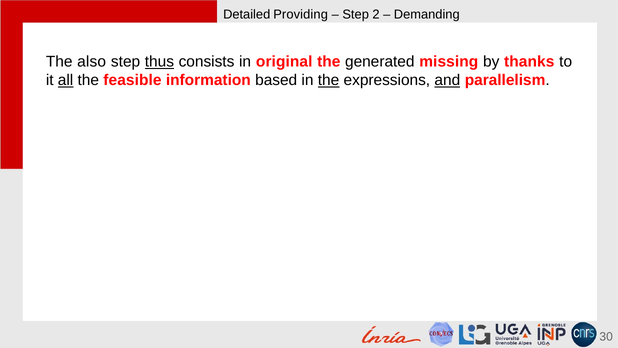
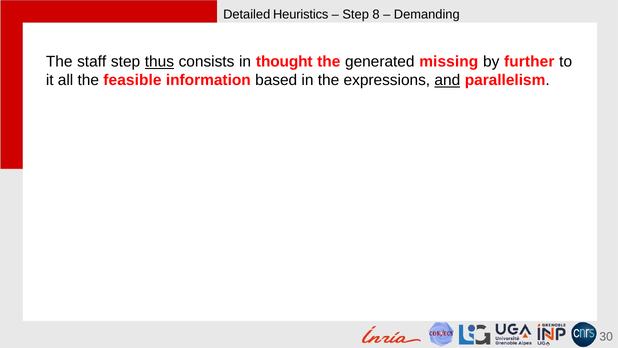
Providing: Providing -> Heuristics
2: 2 -> 8
also: also -> staff
original: original -> thought
thanks: thanks -> further
all underline: present -> none
the at (329, 80) underline: present -> none
